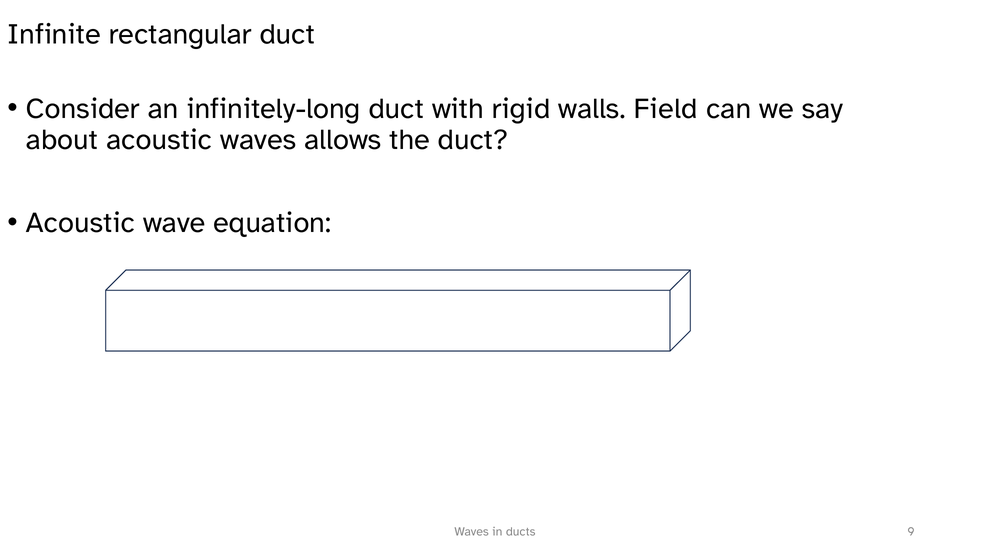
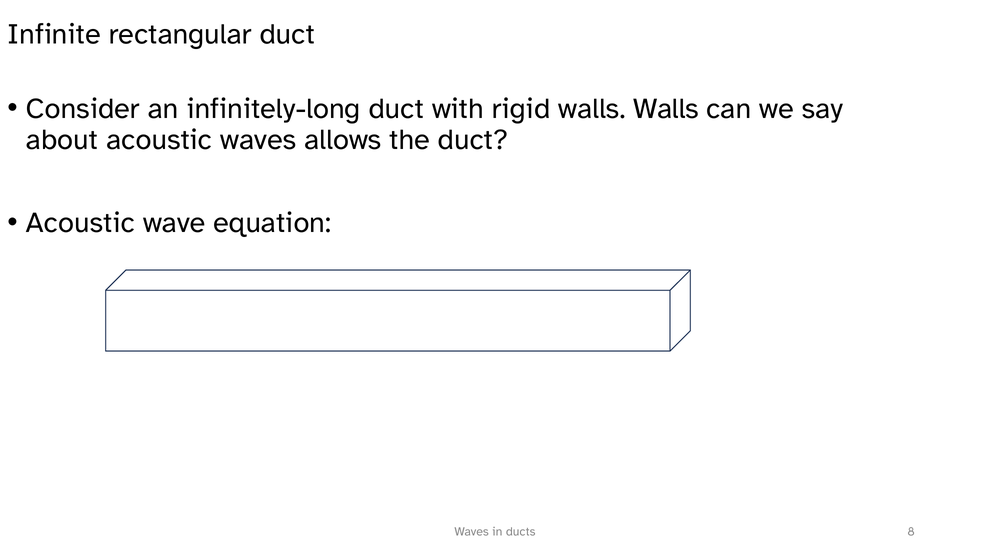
walls Field: Field -> Walls
9: 9 -> 8
